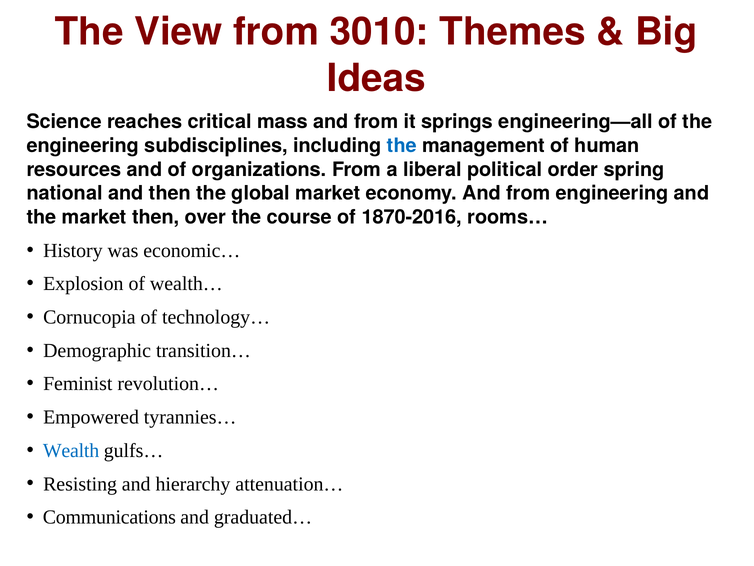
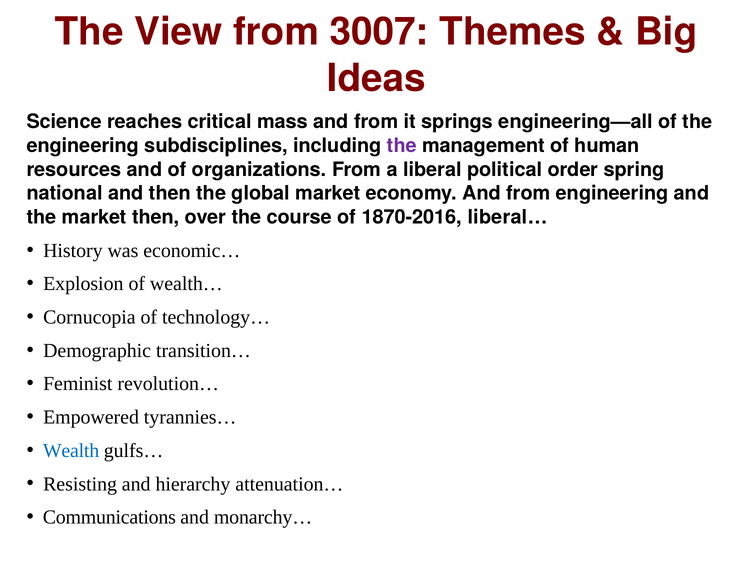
3010: 3010 -> 3007
the at (402, 145) colour: blue -> purple
rooms…: rooms… -> liberal…
graduated…: graduated… -> monarchy…
